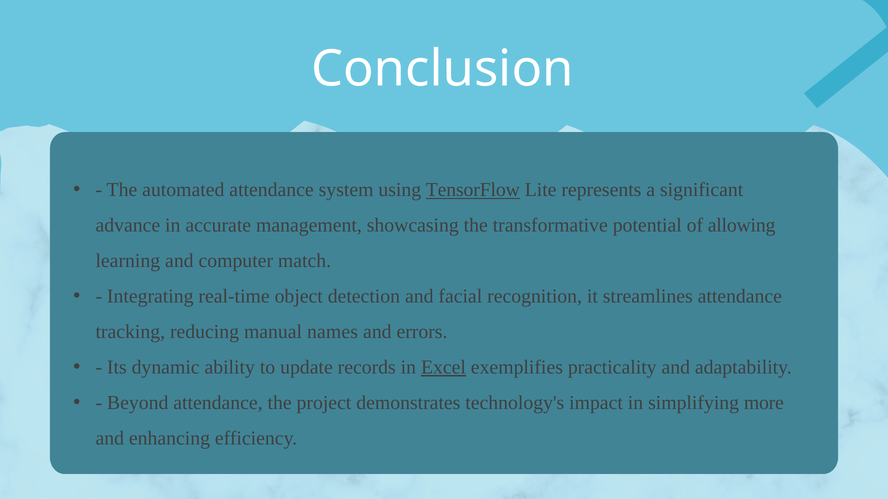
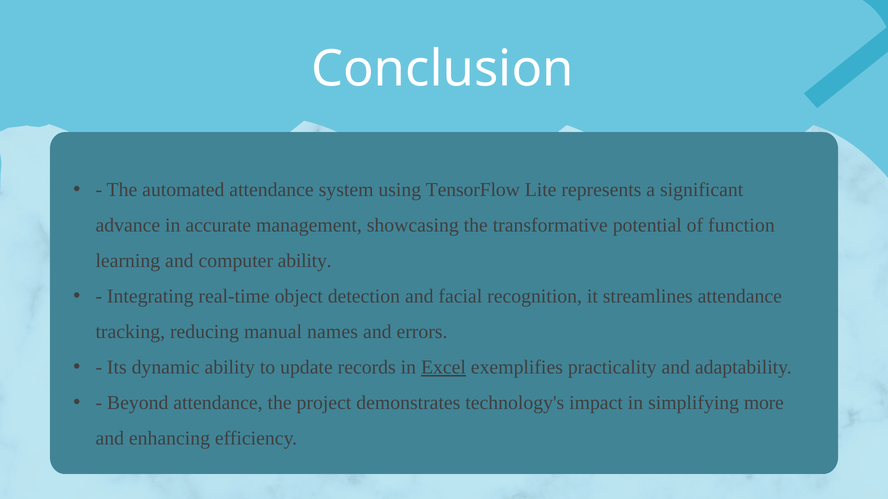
TensorFlow underline: present -> none
allowing: allowing -> function
computer match: match -> ability
